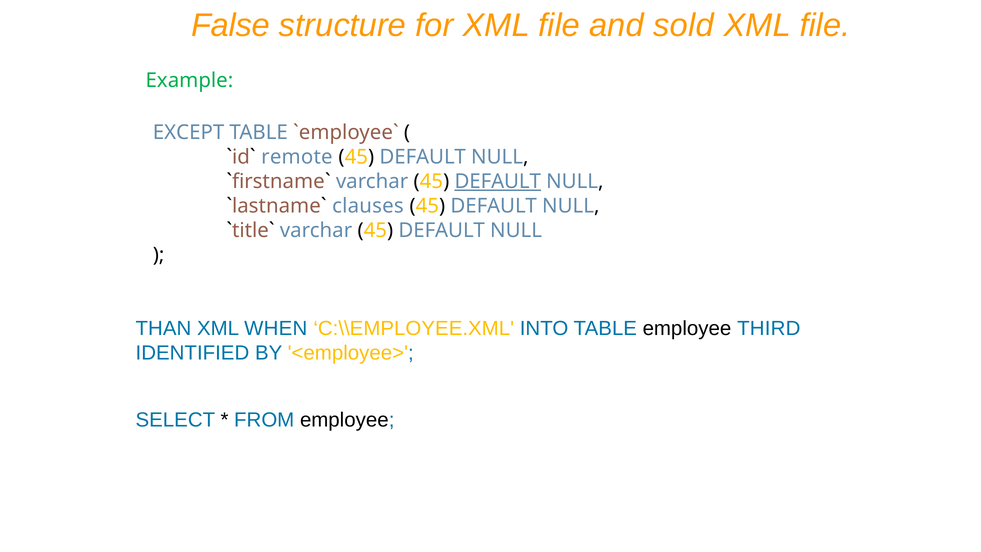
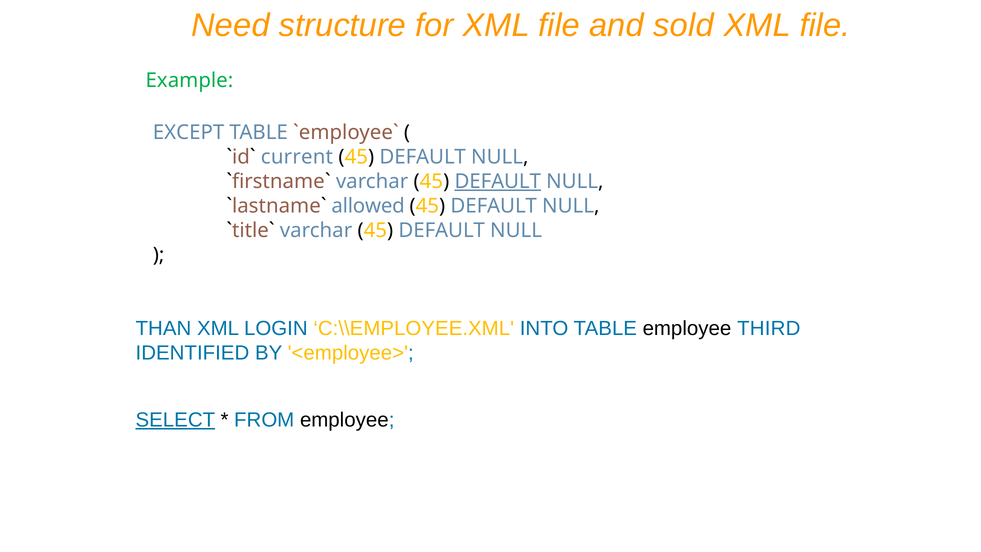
False: False -> Need
remote: remote -> current
clauses: clauses -> allowed
WHEN: WHEN -> LOGIN
SELECT underline: none -> present
